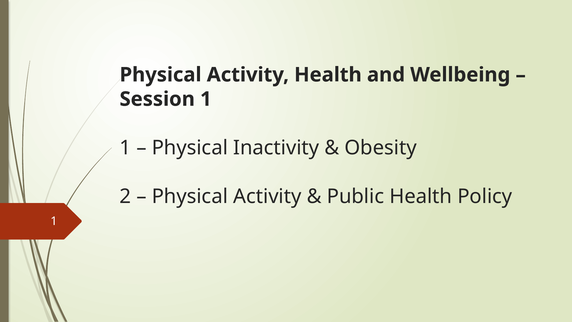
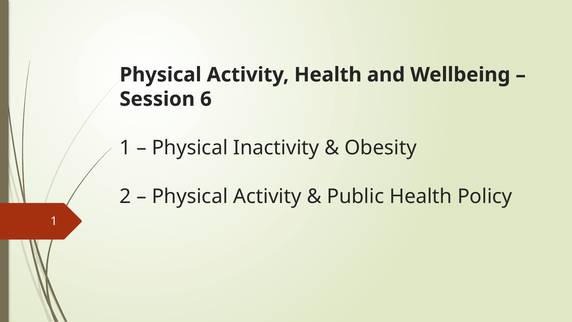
Session 1: 1 -> 6
